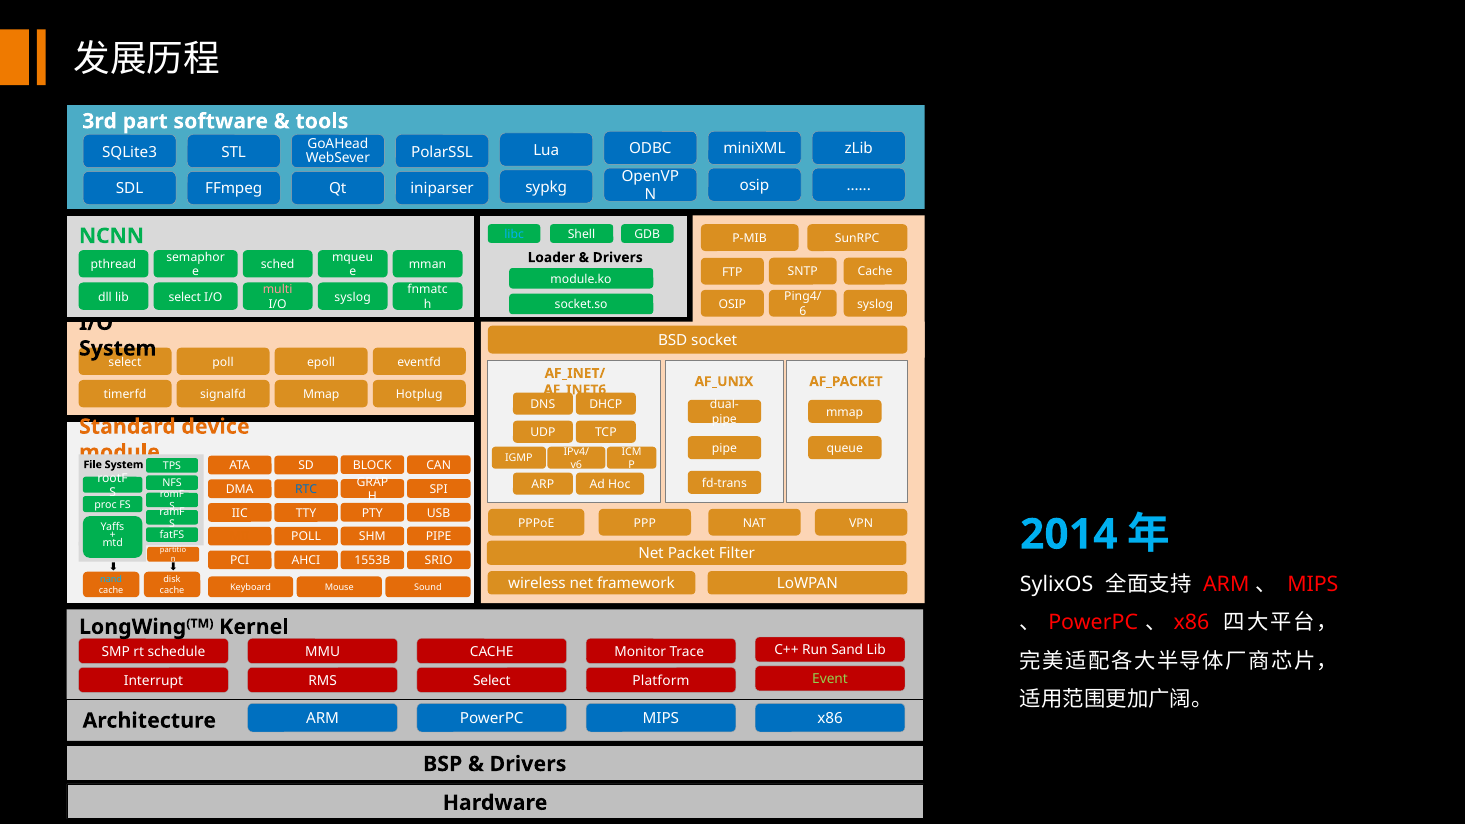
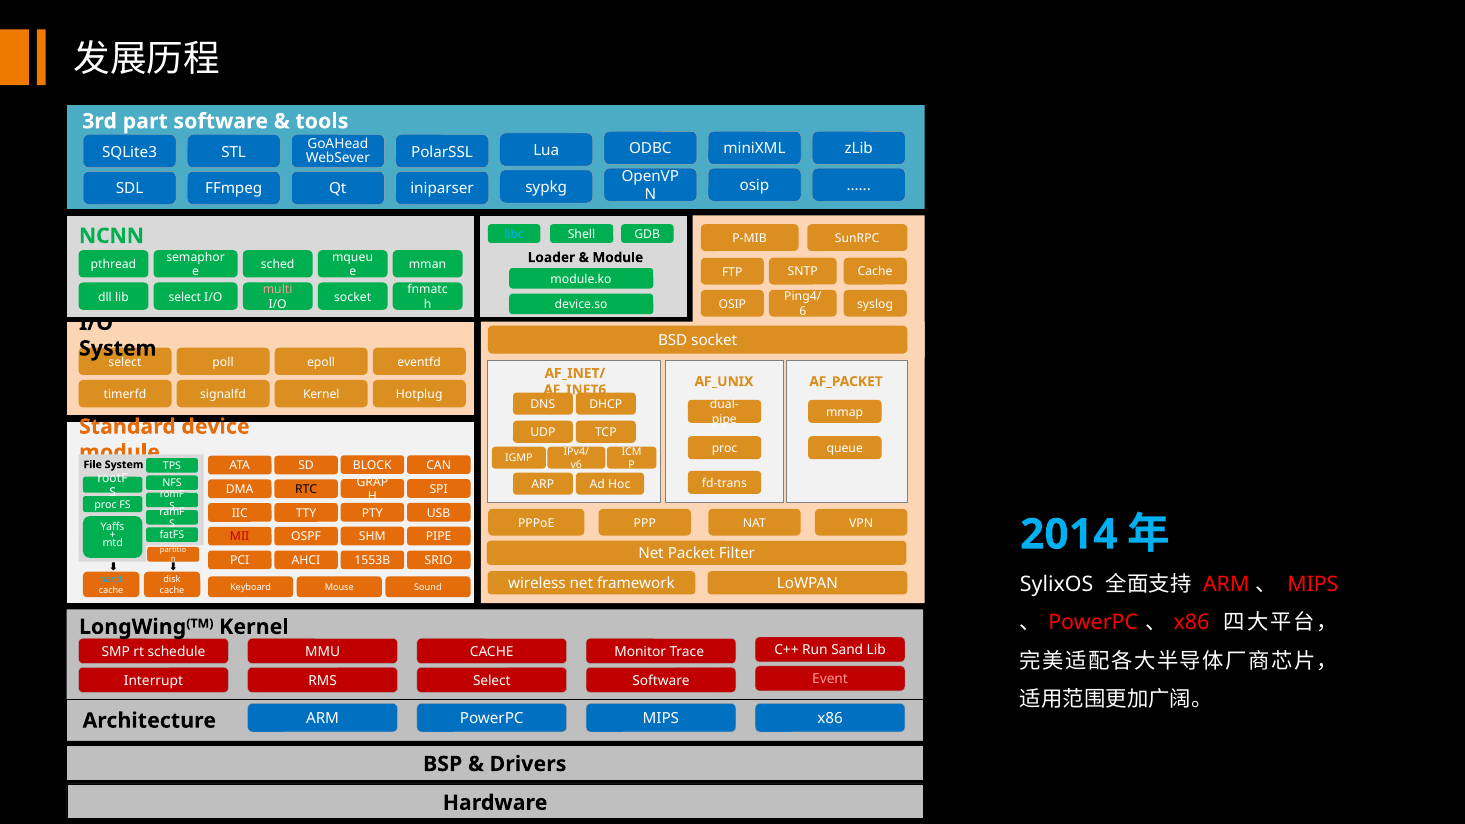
Drivers at (618, 258): Drivers -> Module
syslog at (353, 297): syslog -> socket
socket.so: socket.so -> device.so
Mmap at (321, 395): Mmap -> Kernel
pipe at (724, 449): pipe -> proc
RTC colour: blue -> black
MII colour: orange -> red
POLL at (306, 537): POLL -> OSPF
Event colour: light green -> pink
Platform at (661, 681): Platform -> Software
